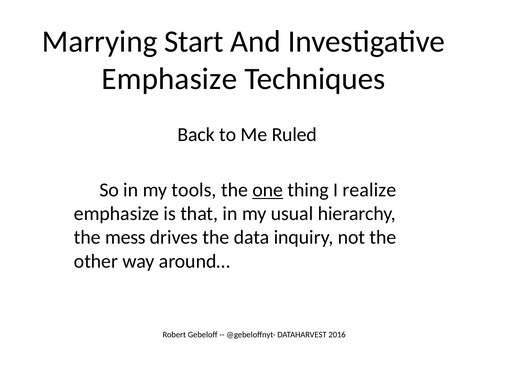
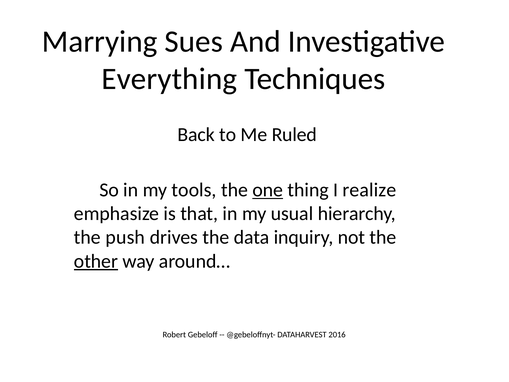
Start: Start -> Sues
Emphasize at (169, 79): Emphasize -> Everything
mess: mess -> push
other underline: none -> present
